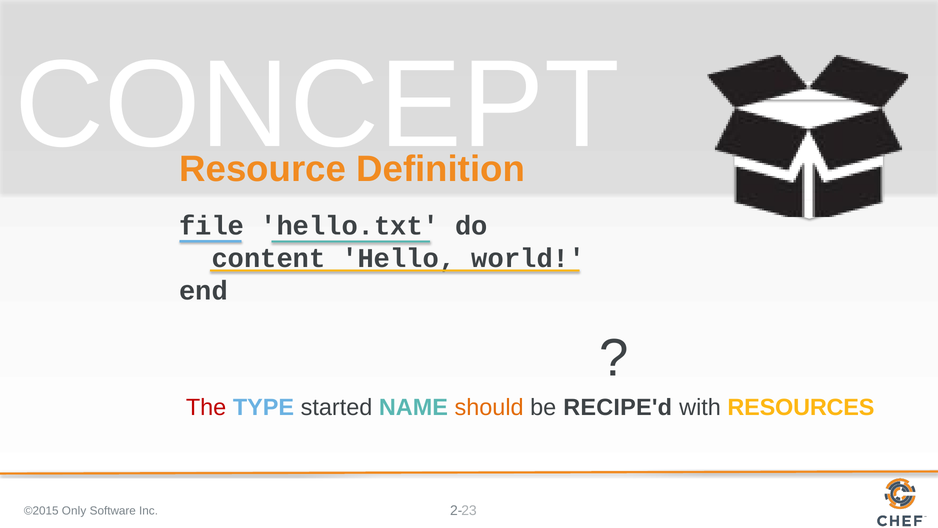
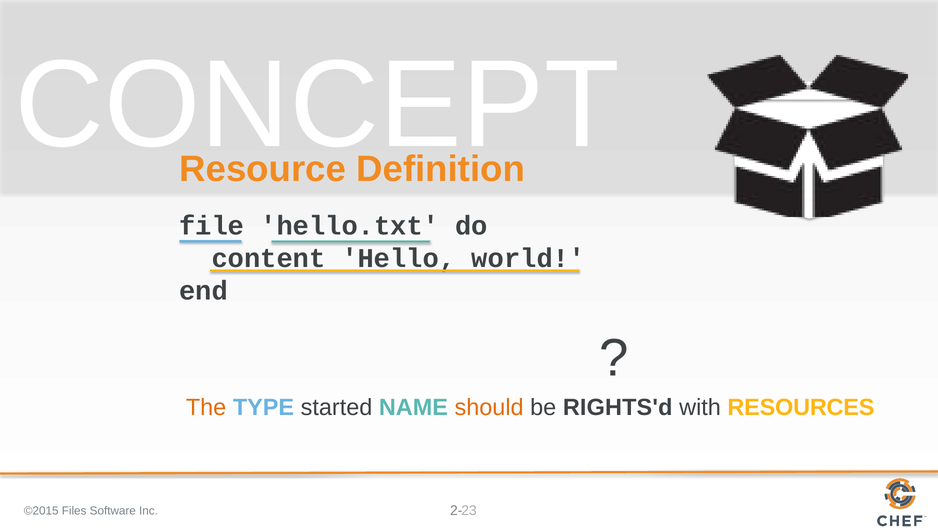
The colour: red -> orange
RECIPE'd: RECIPE'd -> RIGHTS'd
Only: Only -> Files
